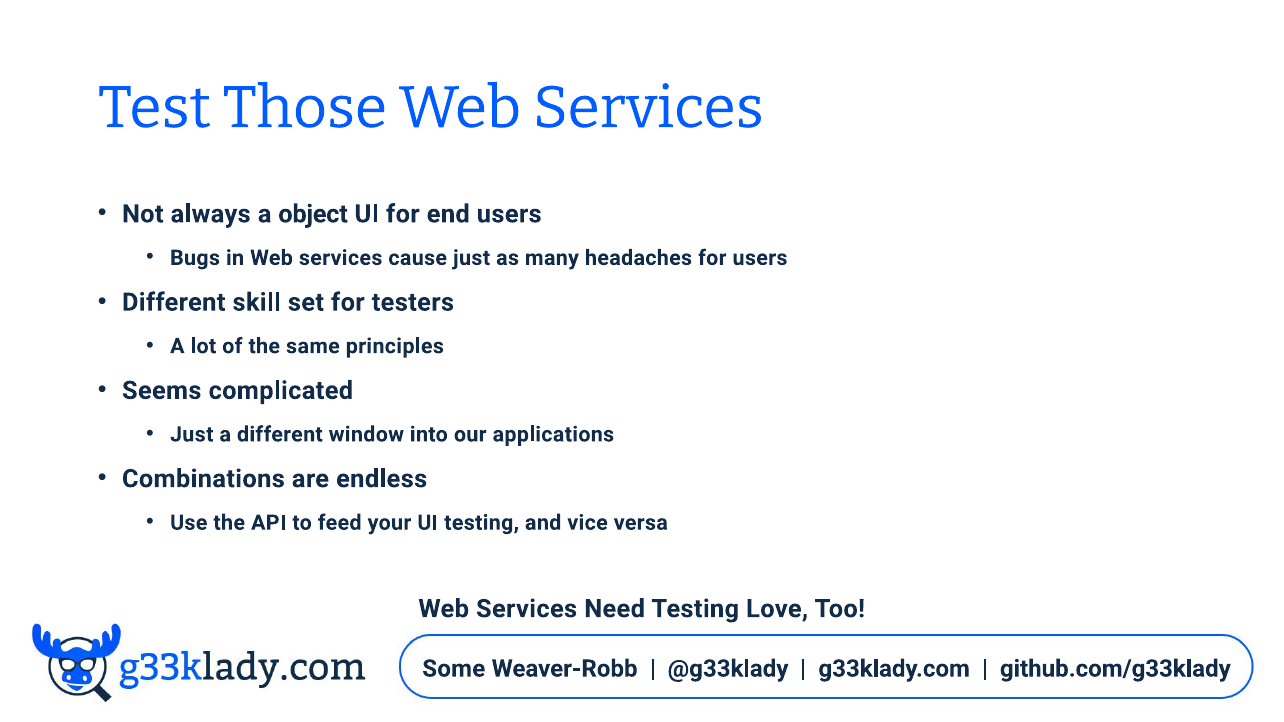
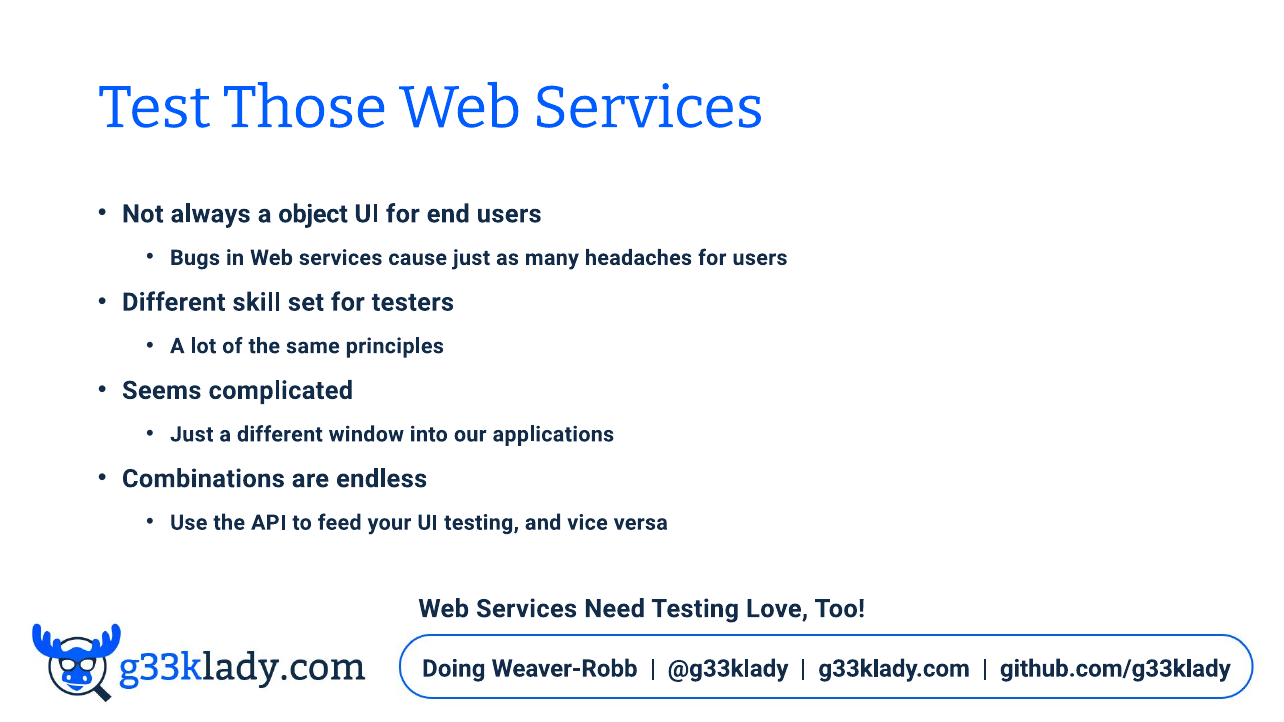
Some: Some -> Doing
